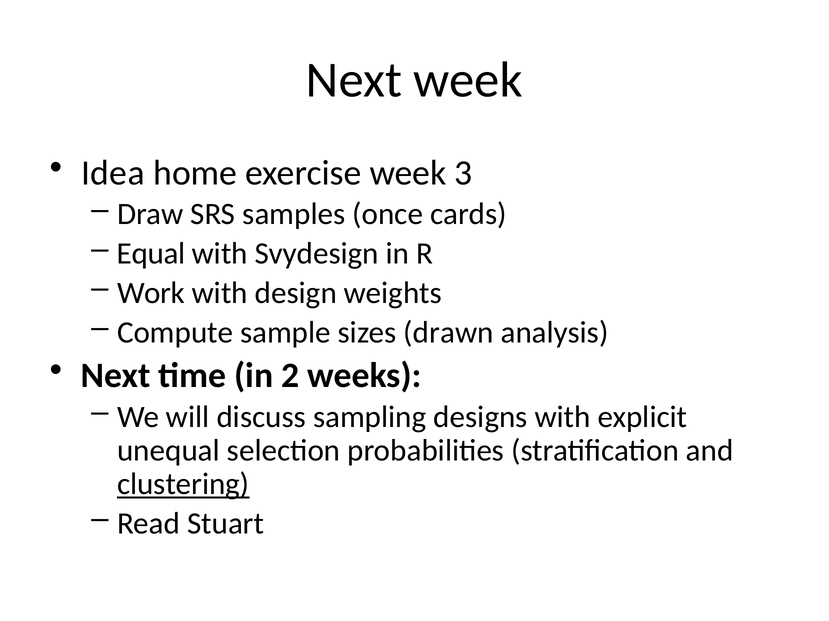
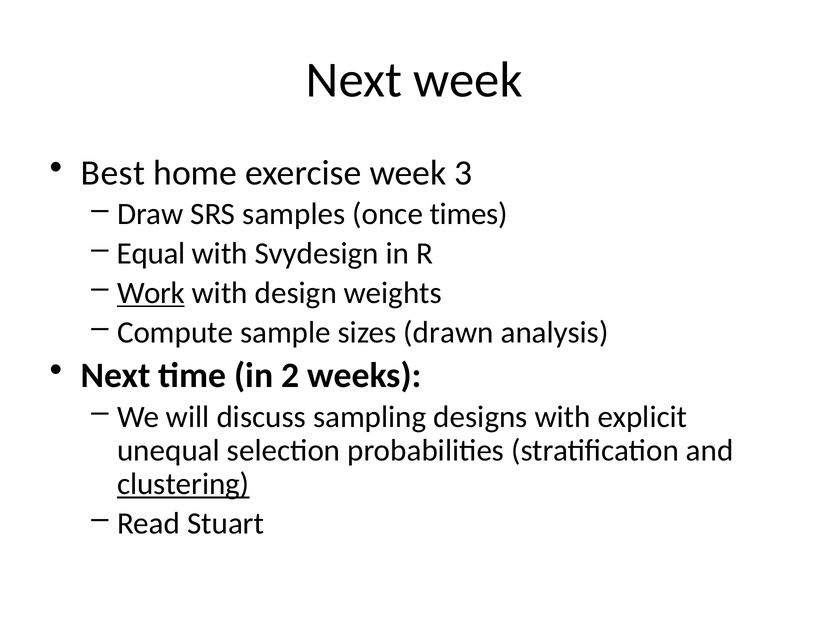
Idea: Idea -> Best
cards: cards -> times
Work underline: none -> present
